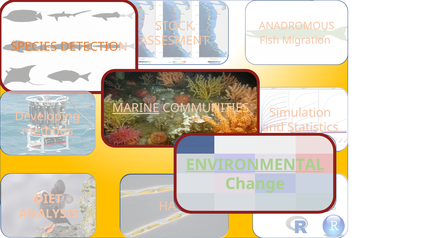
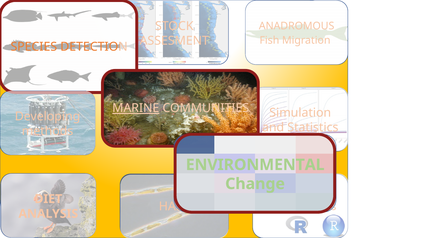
ENVIRONMENTAL underline: present -> none
